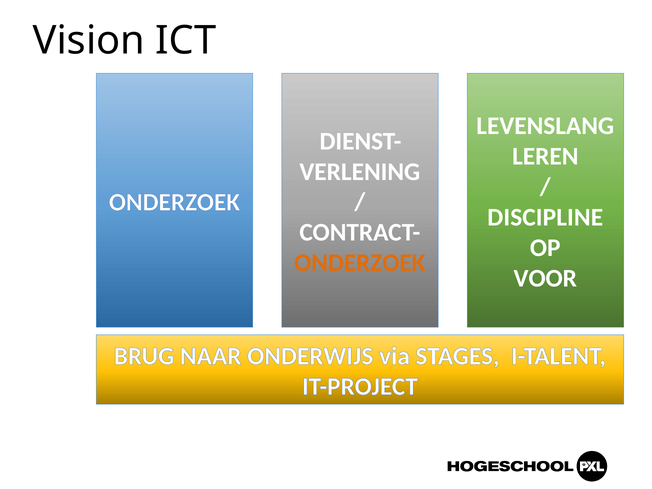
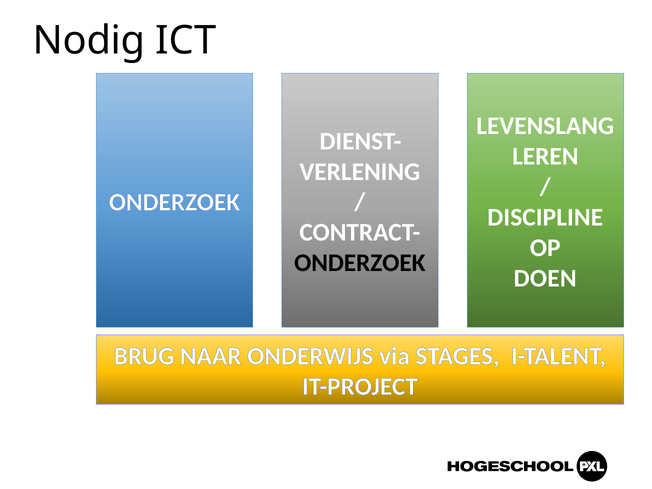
Vision: Vision -> Nodig
ONDERZOEK at (360, 263) colour: orange -> black
VOOR: VOOR -> DOEN
